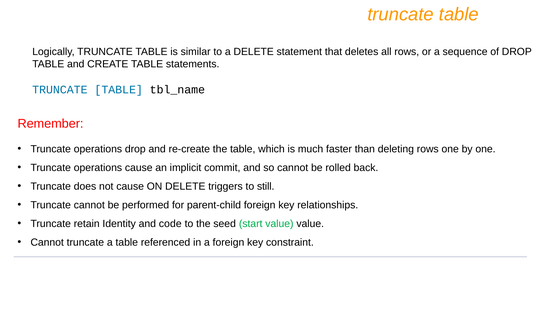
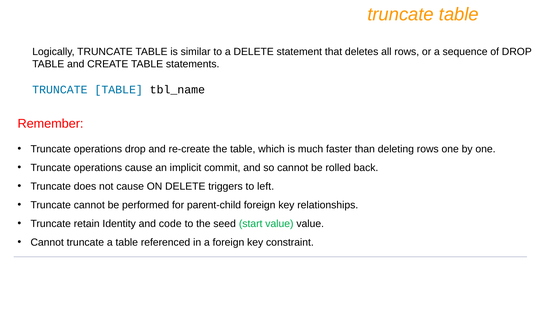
still: still -> left
